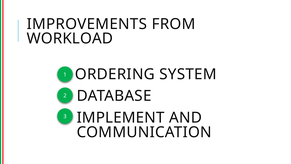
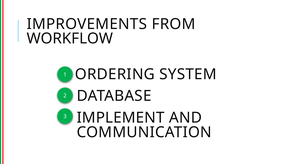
WORKLOAD: WORKLOAD -> WORKFLOW
